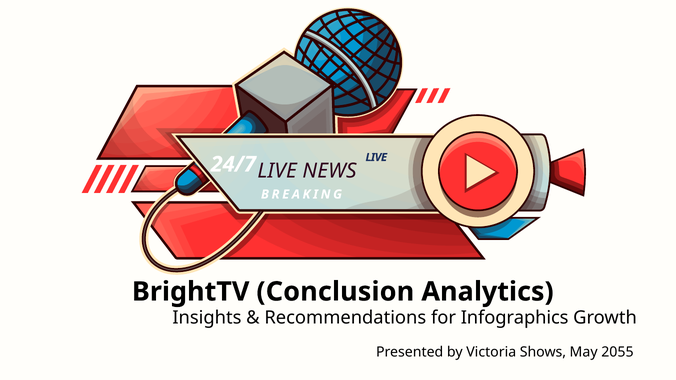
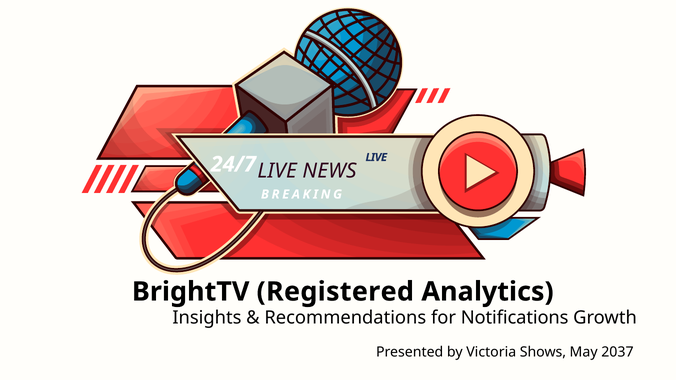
Conclusion: Conclusion -> Registered
Infographics: Infographics -> Notifications
2055: 2055 -> 2037
